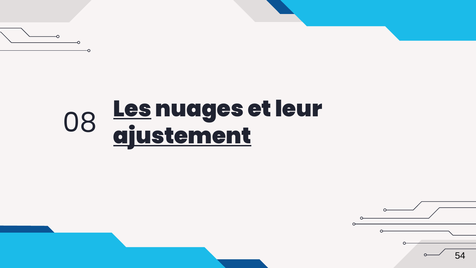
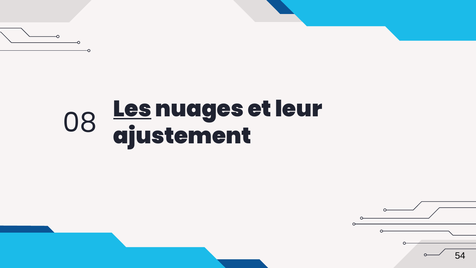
ajustement underline: present -> none
